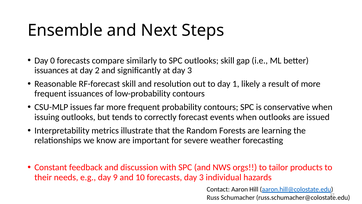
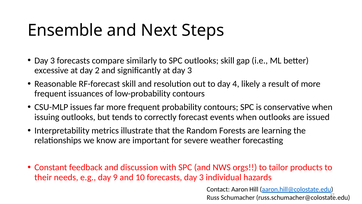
0 at (53, 60): 0 -> 3
issuances at (51, 70): issuances -> excessive
1: 1 -> 4
